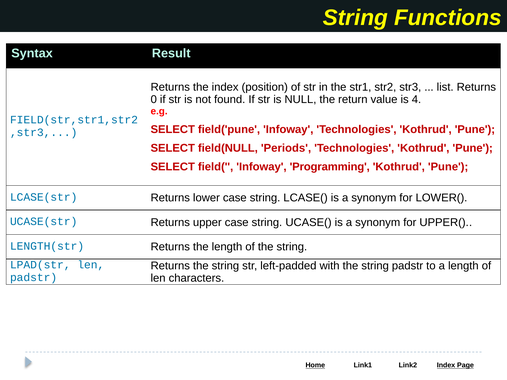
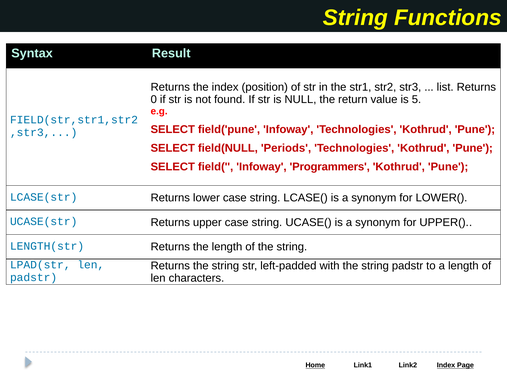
4: 4 -> 5
Programming: Programming -> Programmers
